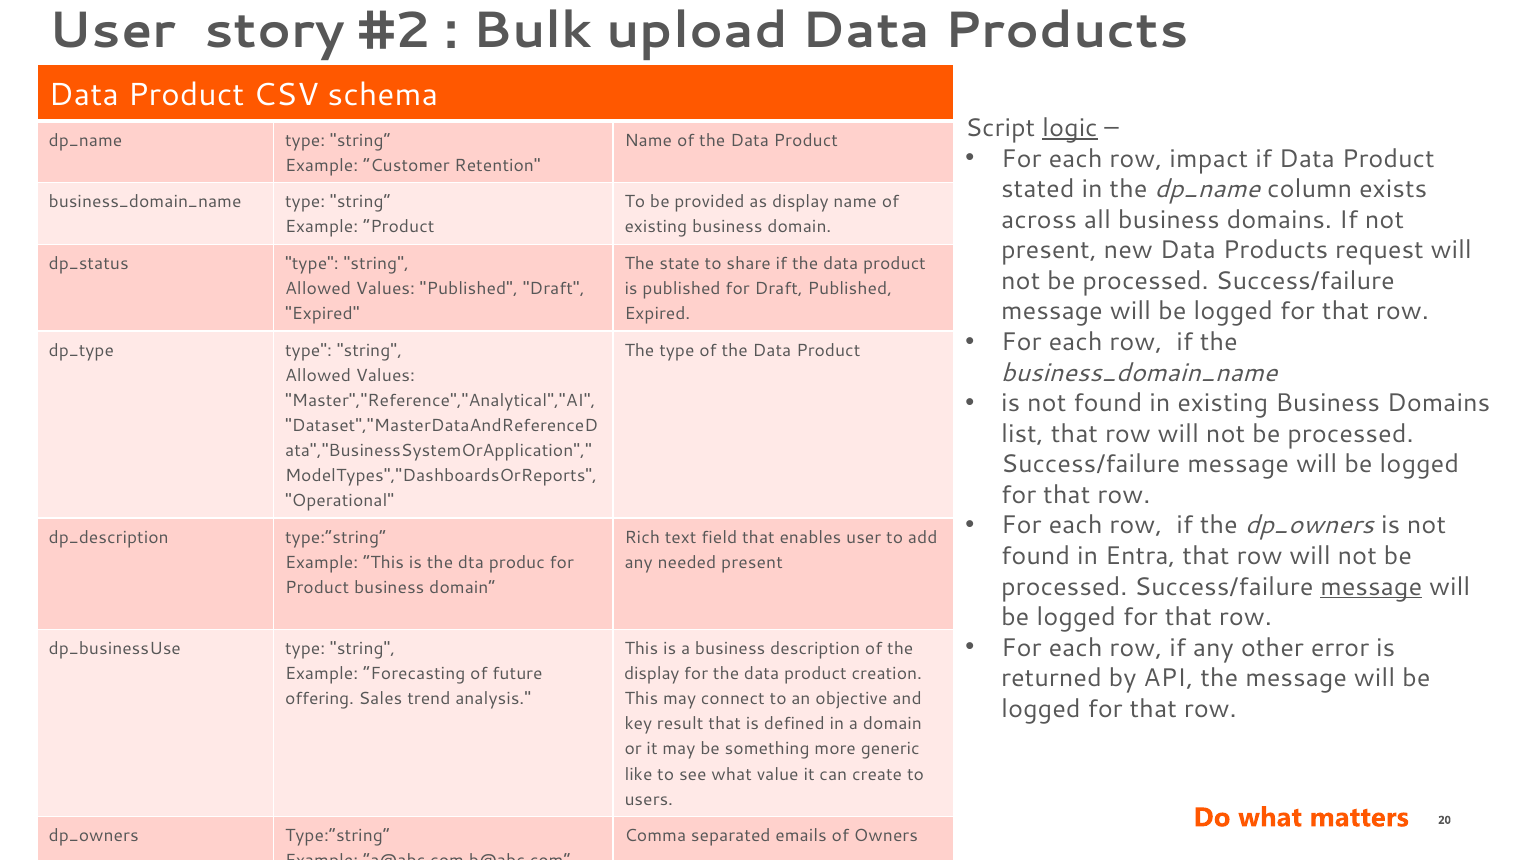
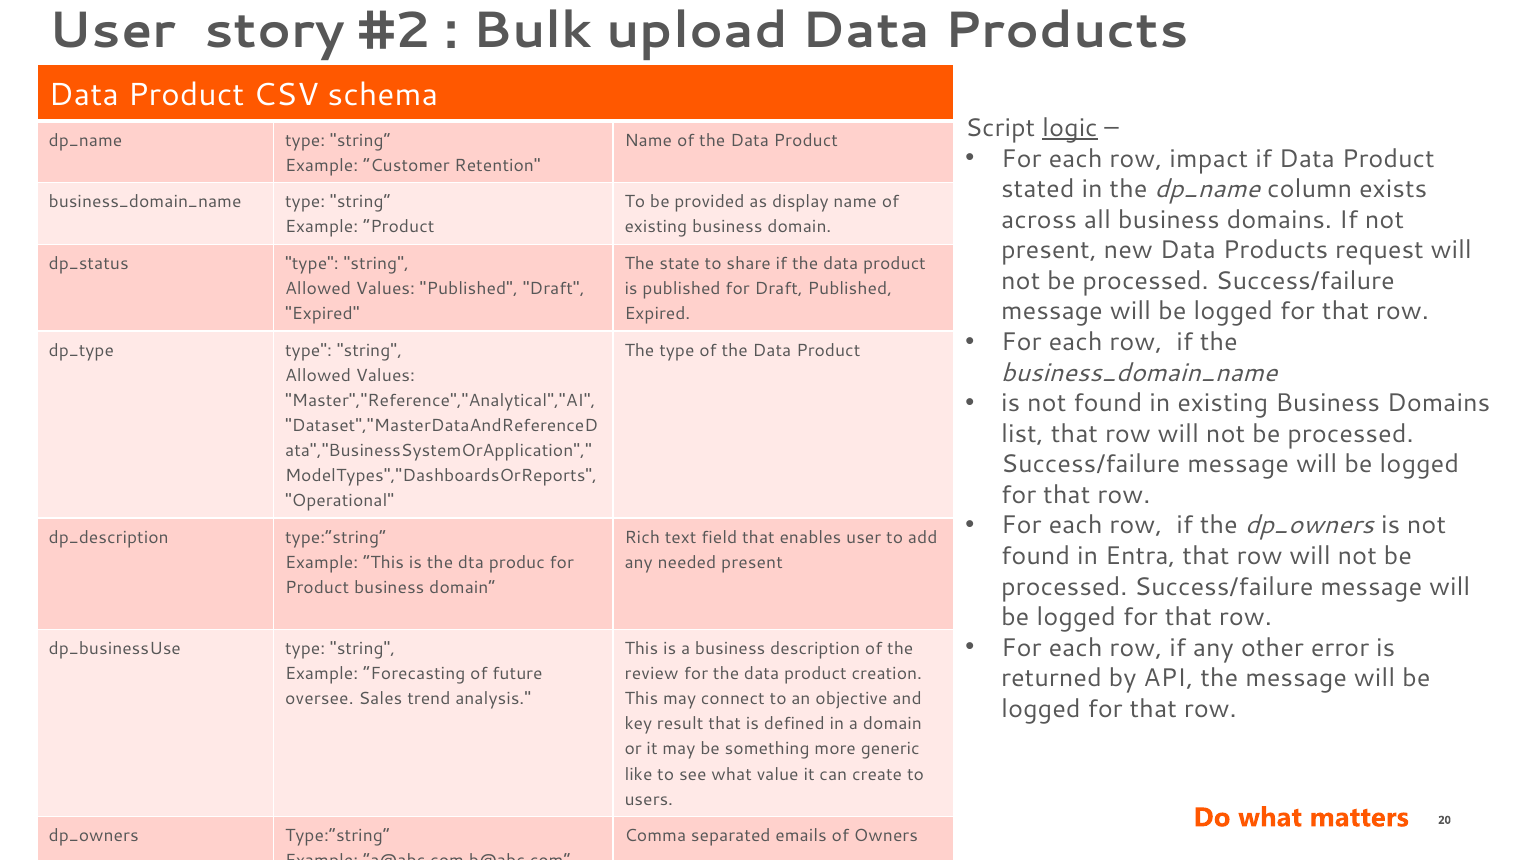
message at (1371, 587) underline: present -> none
display at (652, 674): display -> review
offering: offering -> oversee
